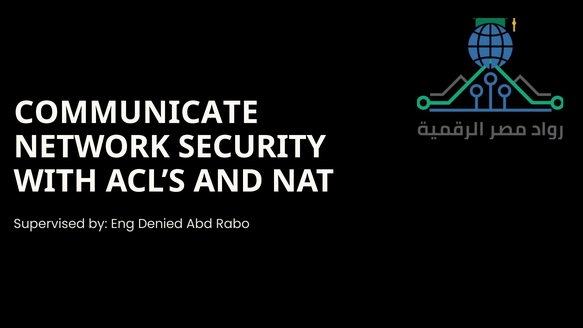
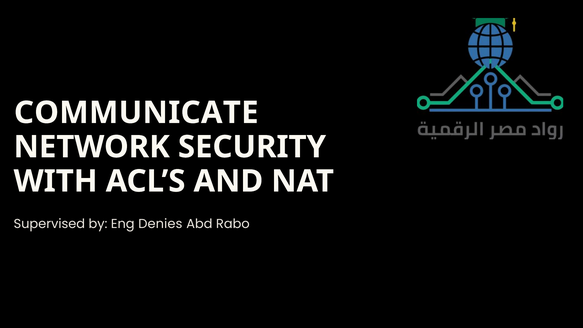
Denied: Denied -> Denies
